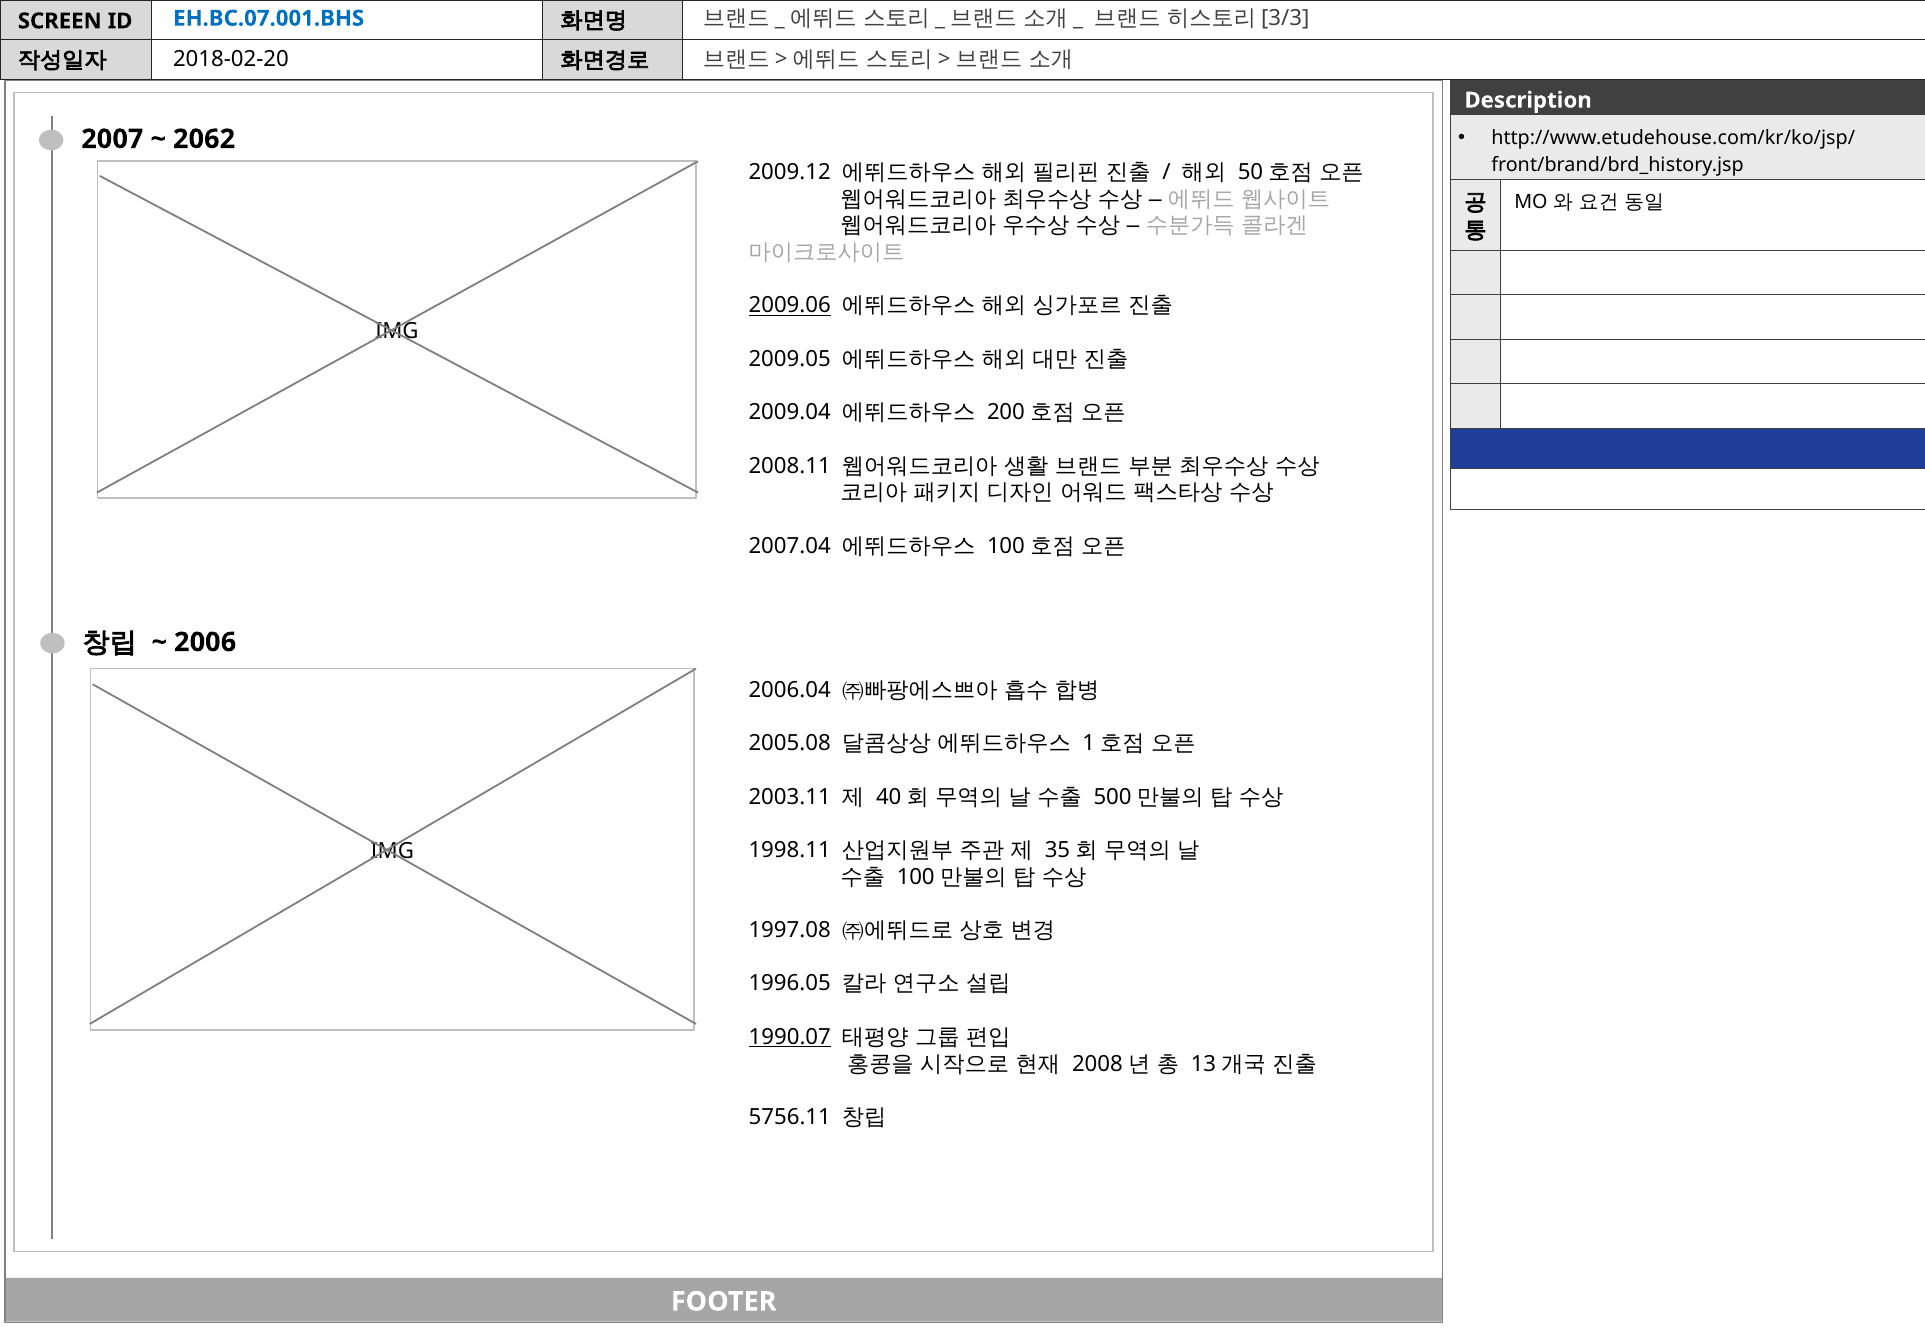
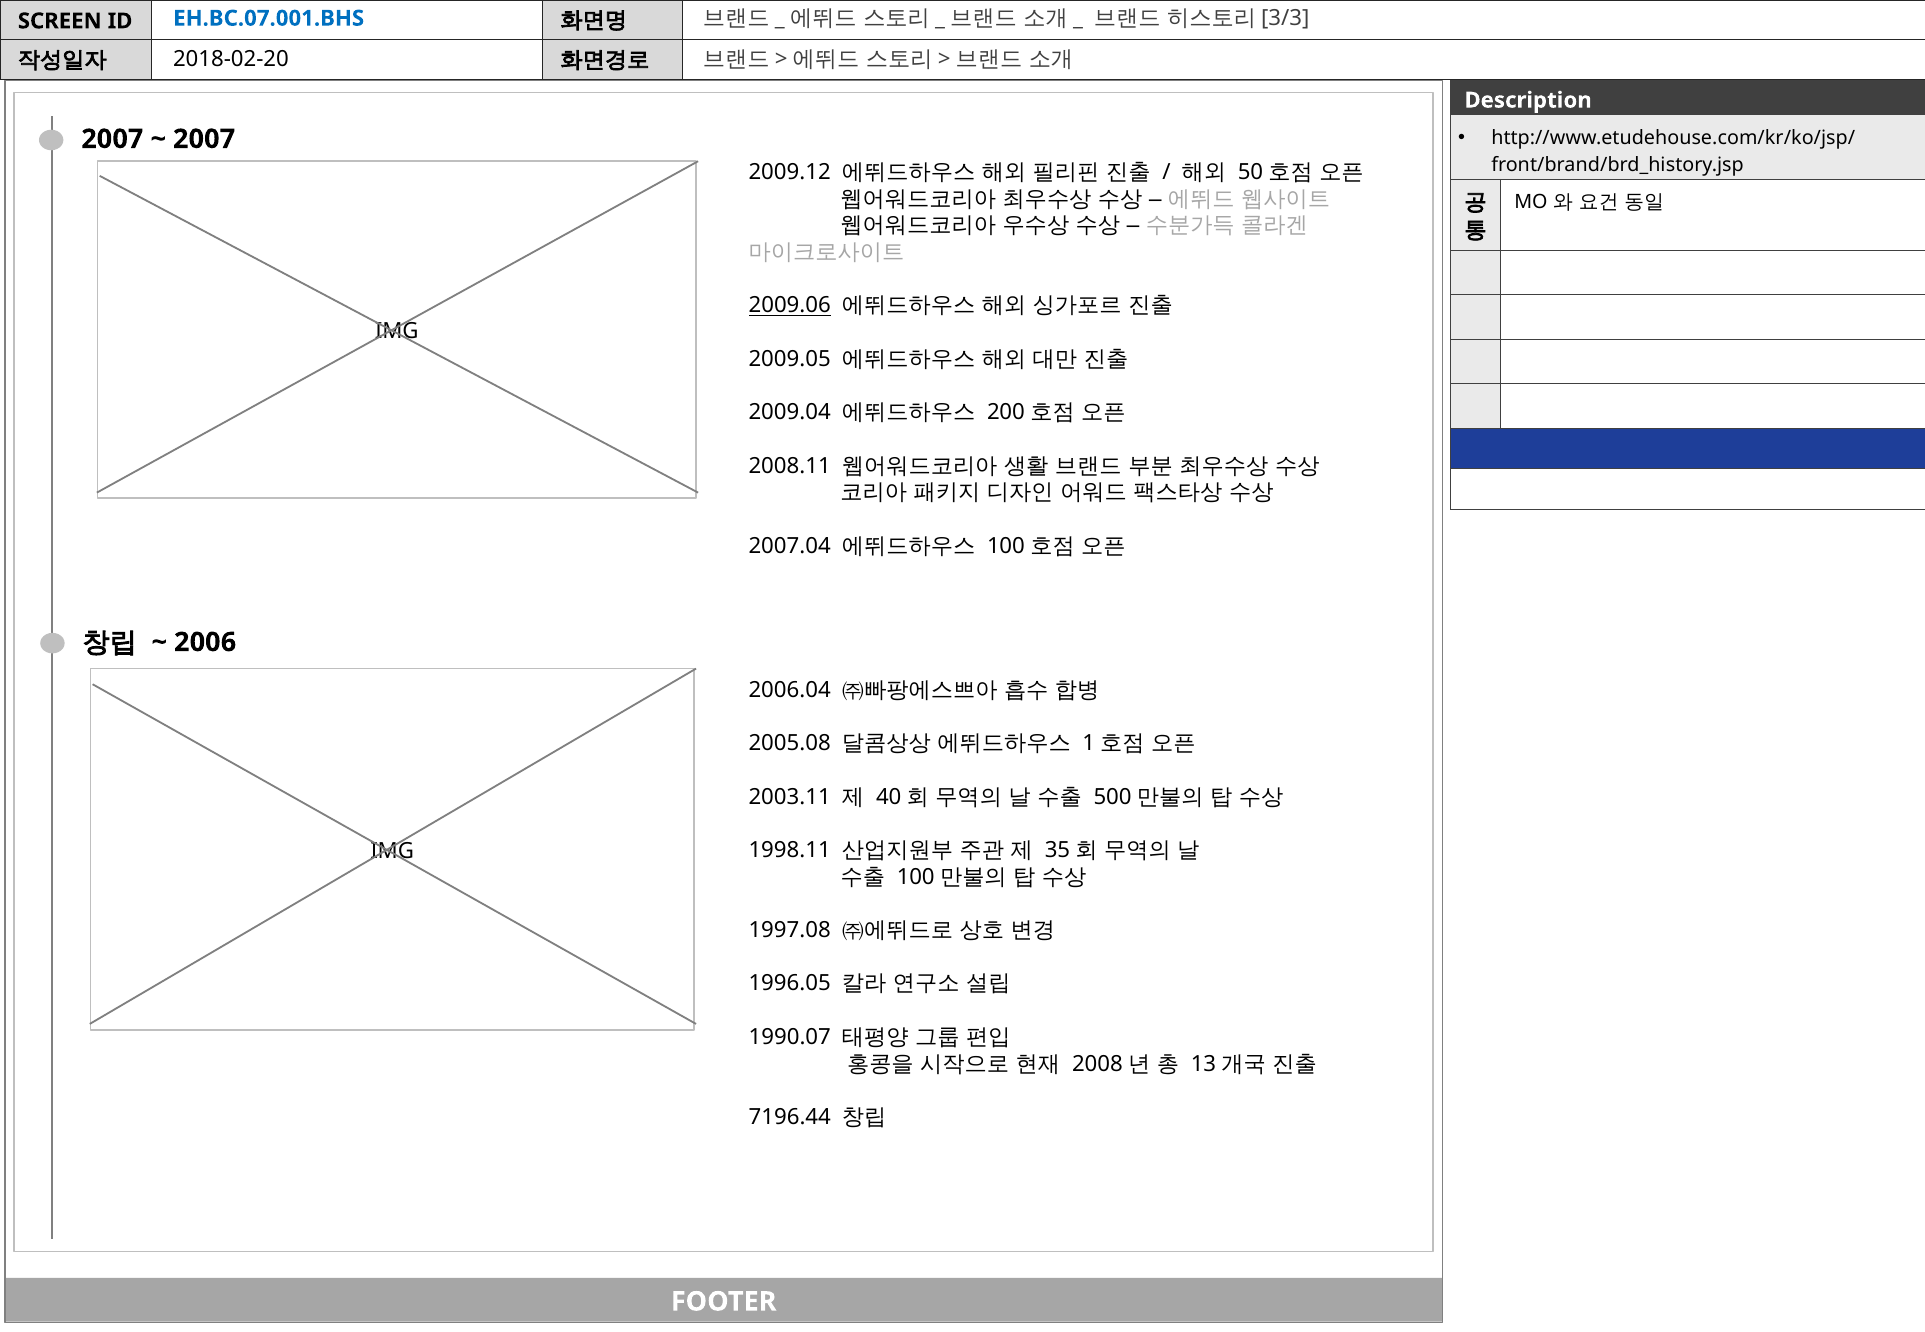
2062 at (204, 139): 2062 -> 2007
1990.07 underline: present -> none
5756.11: 5756.11 -> 7196.44
